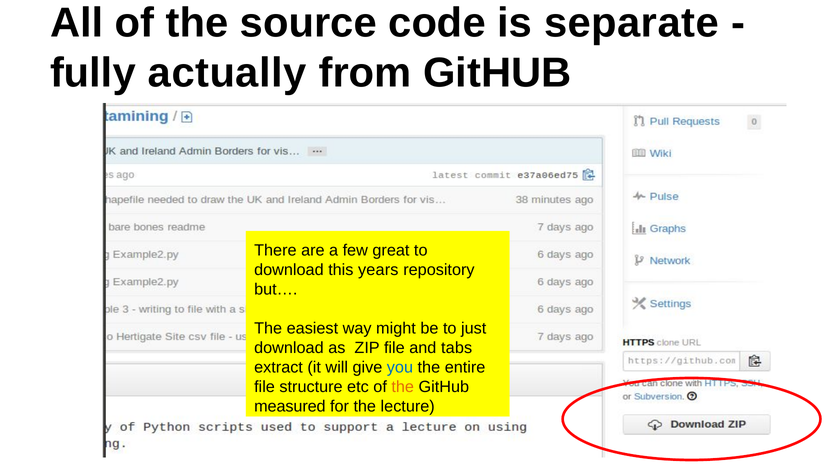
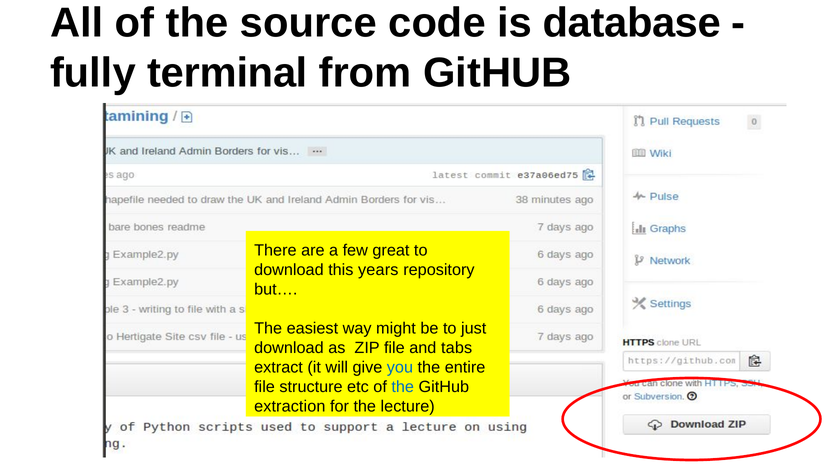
separate: separate -> database
actually: actually -> terminal
the at (403, 387) colour: orange -> blue
measured: measured -> extraction
